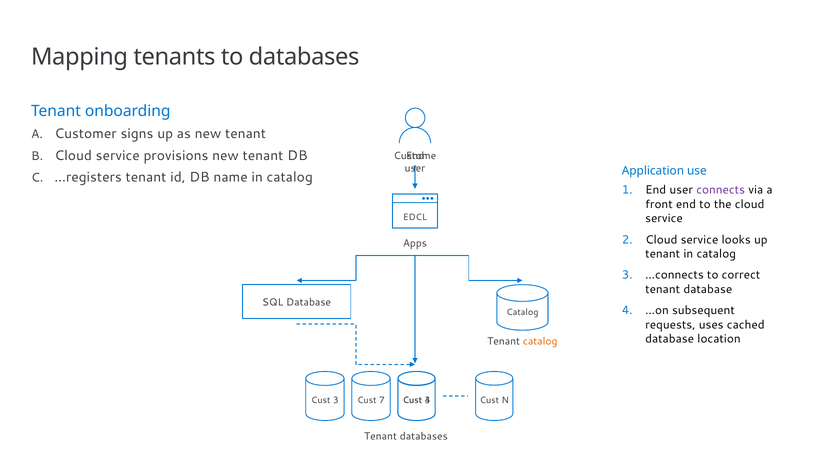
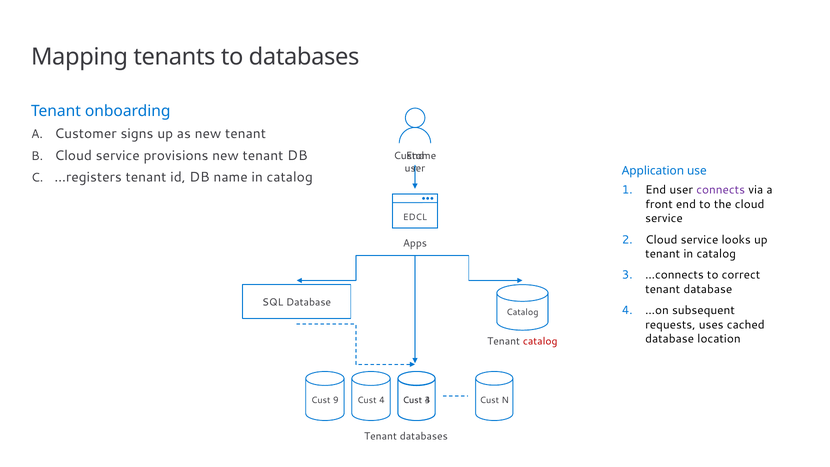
catalog at (540, 341) colour: orange -> red
3 at (336, 400): 3 -> 9
7 at (382, 400): 7 -> 4
